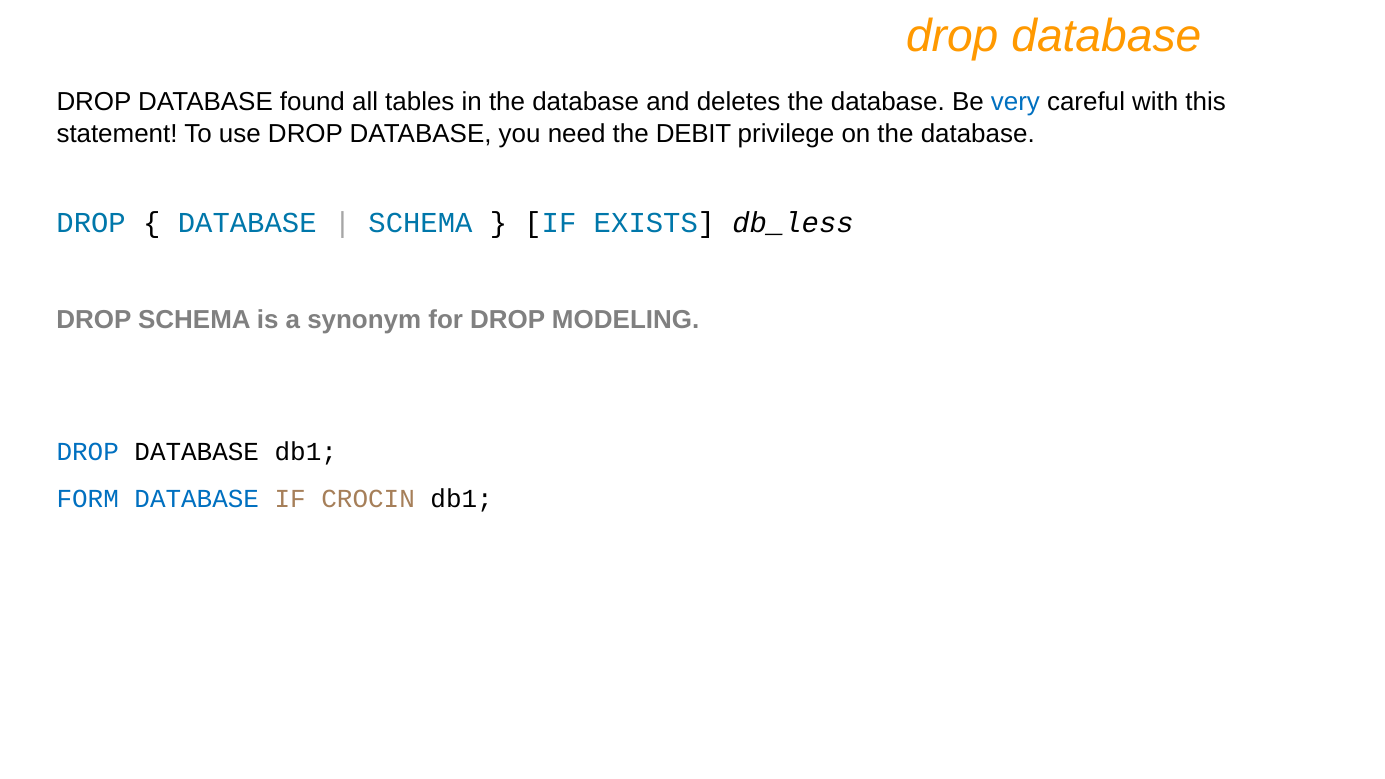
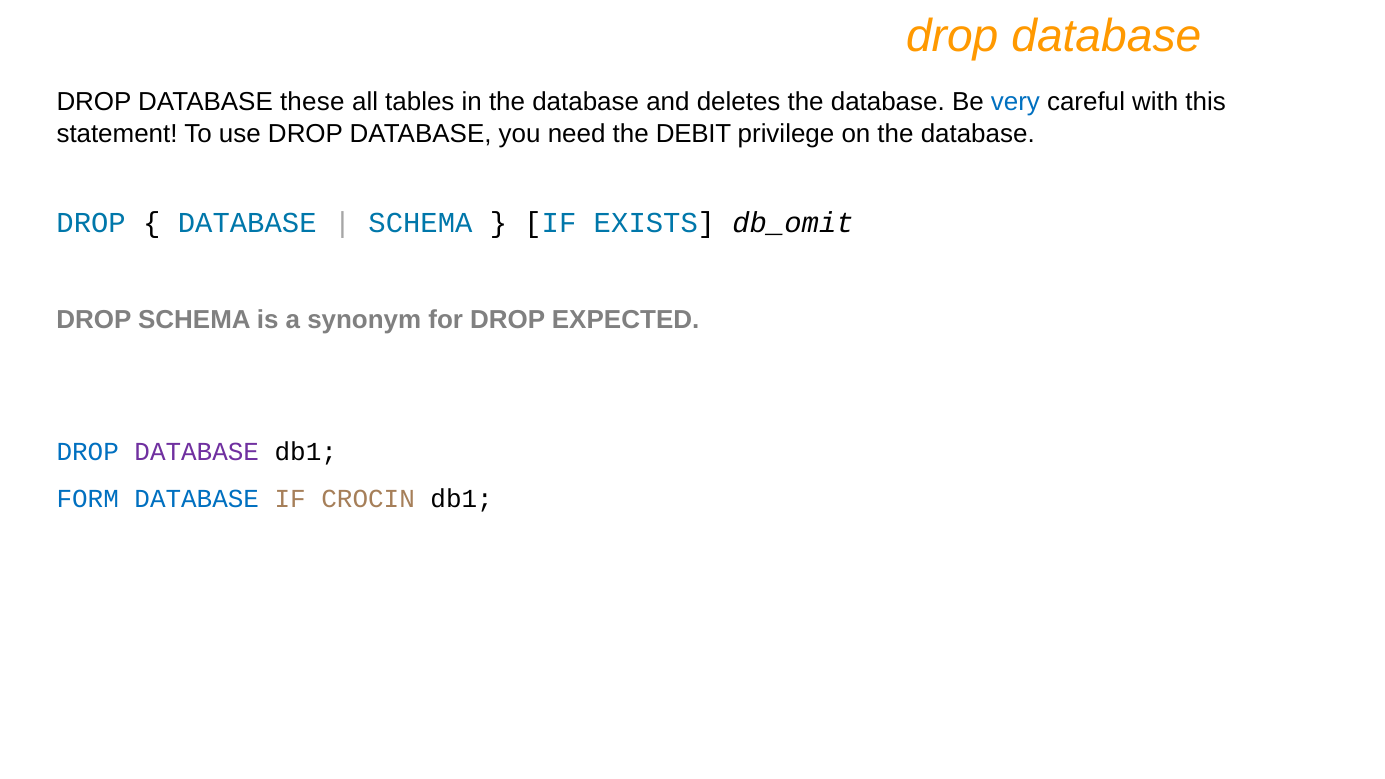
found: found -> these
db_less: db_less -> db_omit
MODELING: MODELING -> EXPECTED
DATABASE at (197, 452) colour: black -> purple
